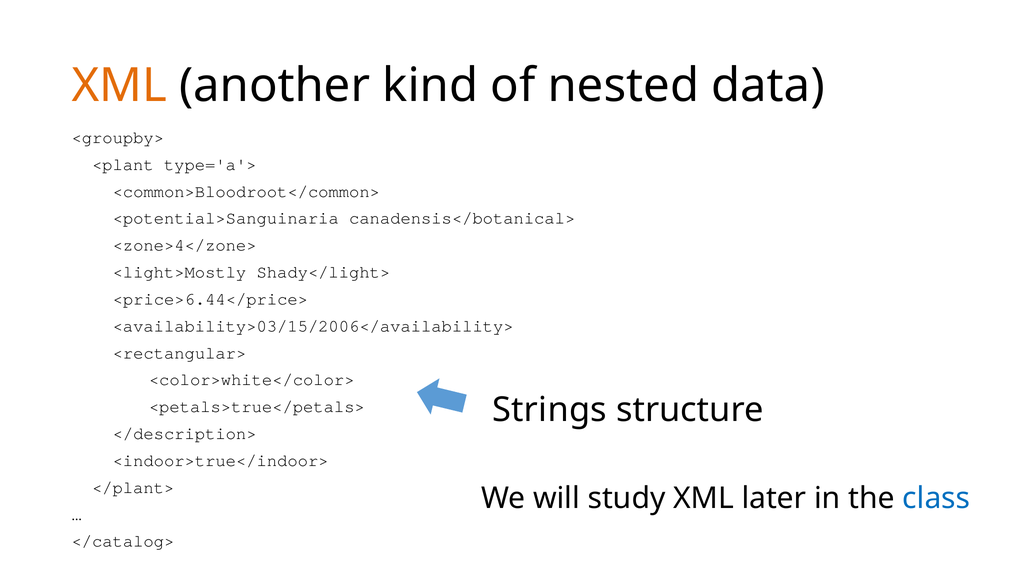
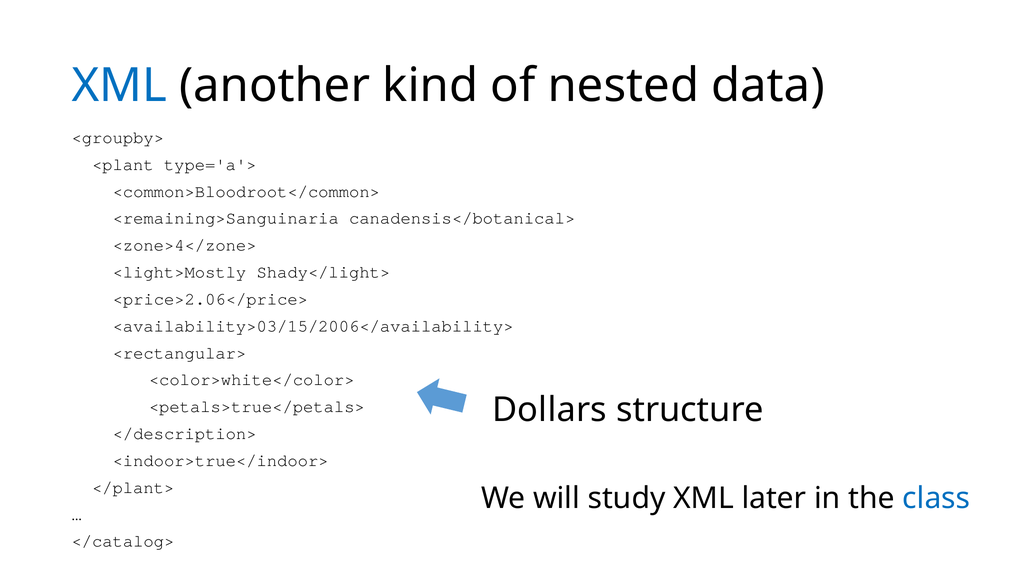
XML at (119, 86) colour: orange -> blue
<potential>Sanguinaria: <potential>Sanguinaria -> <remaining>Sanguinaria
<price>6.44</price>: <price>6.44</price> -> <price>2.06</price>
Strings: Strings -> Dollars
